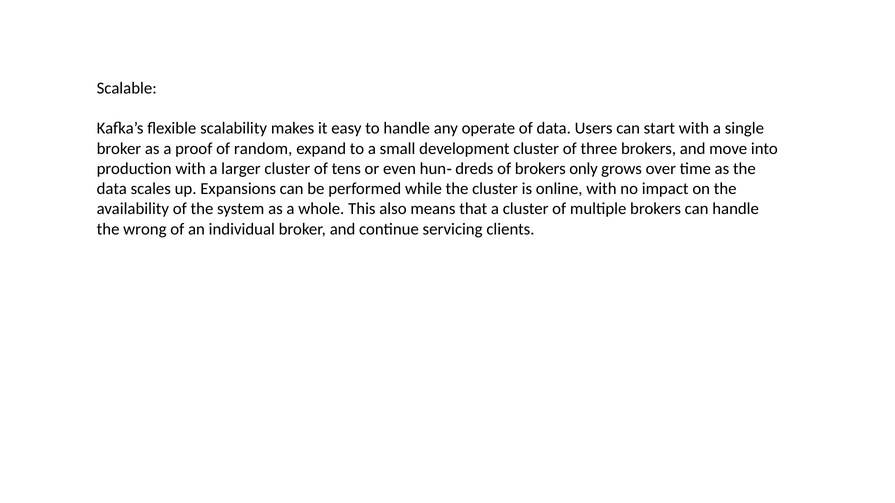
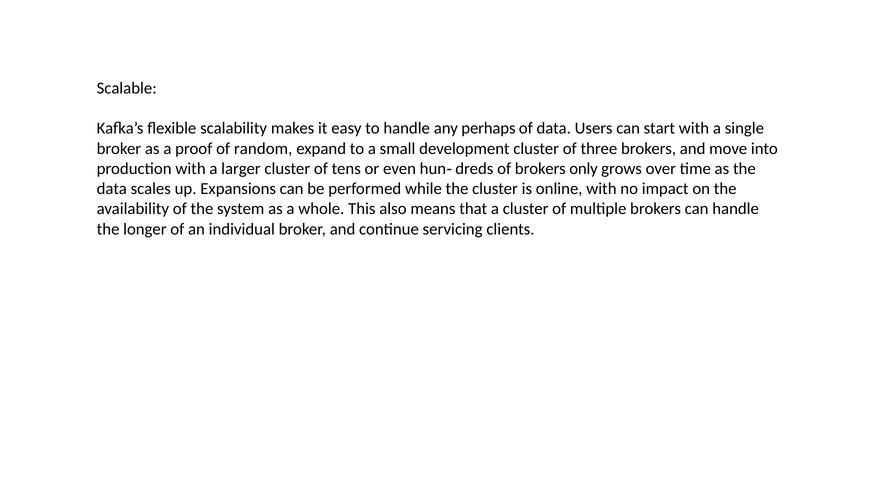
operate: operate -> perhaps
wrong: wrong -> longer
